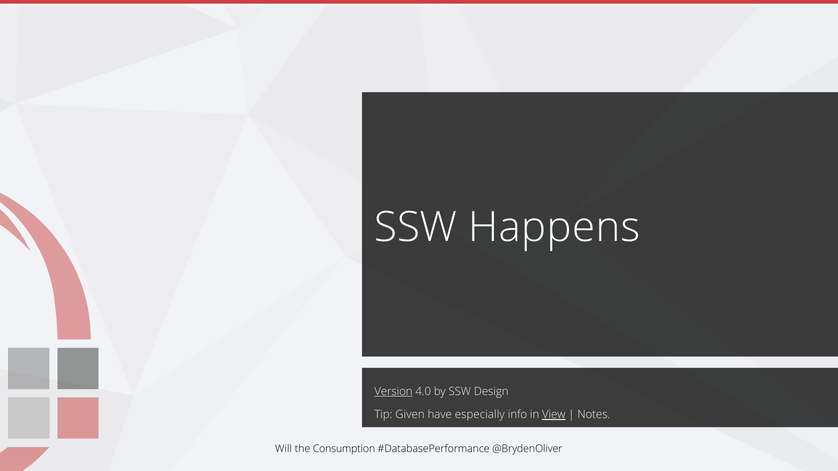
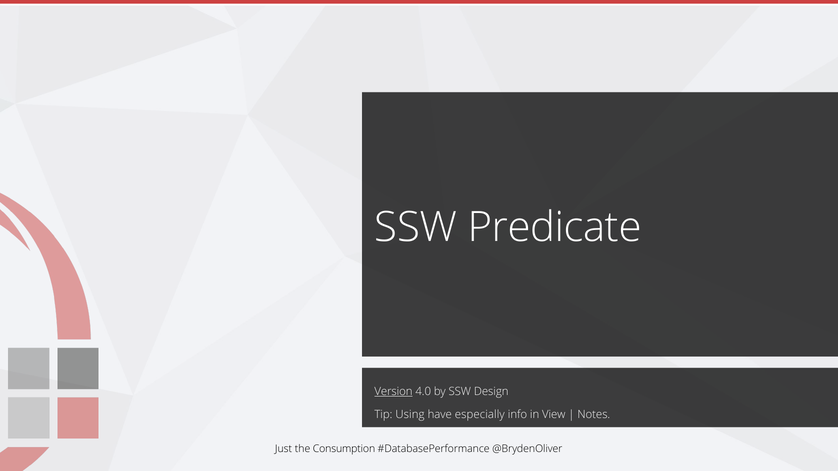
Happens: Happens -> Predicate
Given: Given -> Using
View underline: present -> none
Will: Will -> Just
